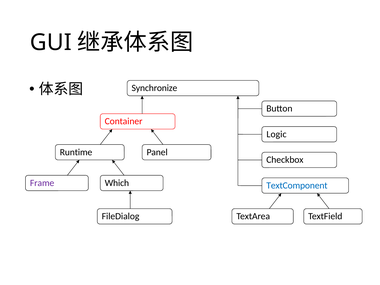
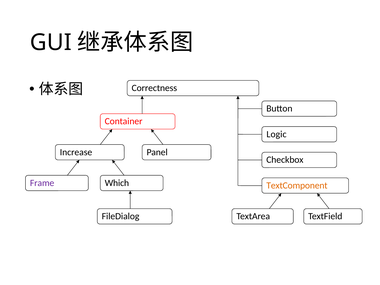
Synchronize: Synchronize -> Correctness
Runtime: Runtime -> Increase
TextComponent colour: blue -> orange
